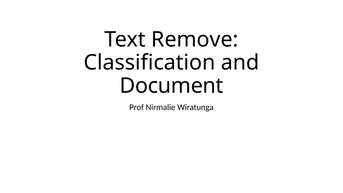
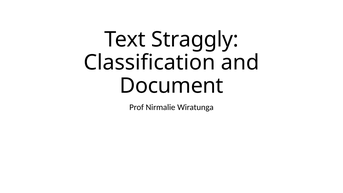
Remove: Remove -> Straggly
